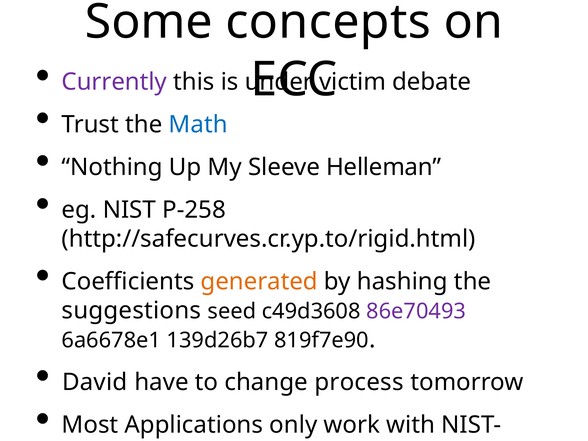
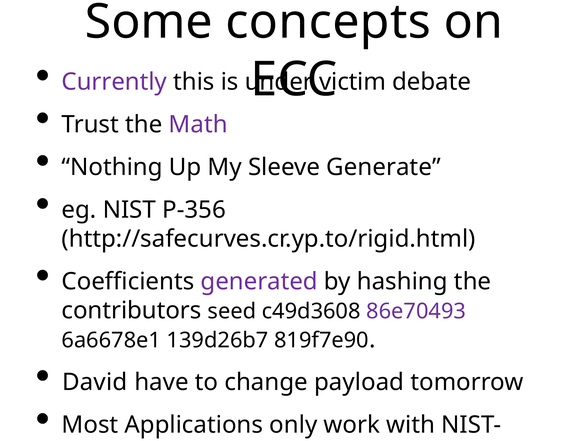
Math colour: blue -> purple
Helleman: Helleman -> Generate
P-258: P-258 -> P-356
generated colour: orange -> purple
suggestions: suggestions -> contributors
process: process -> payload
